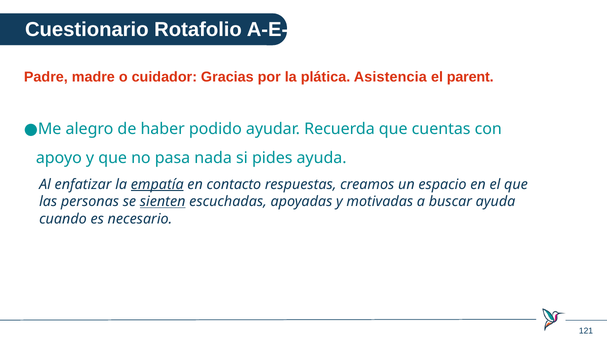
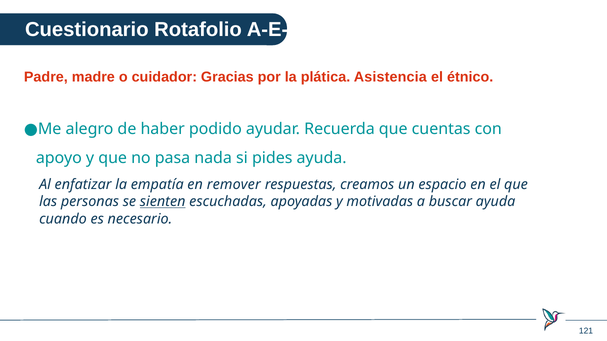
parent: parent -> étnico
empatía underline: present -> none
contacto: contacto -> remover
